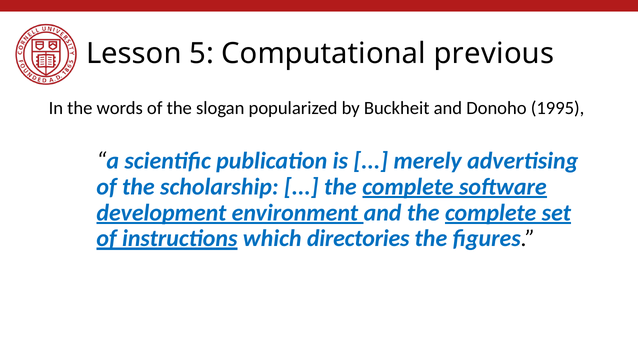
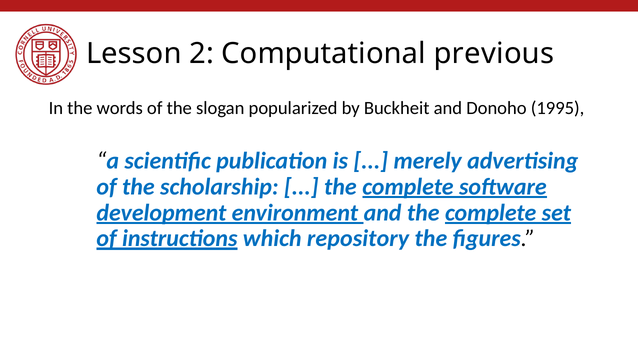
5: 5 -> 2
directories: directories -> repository
